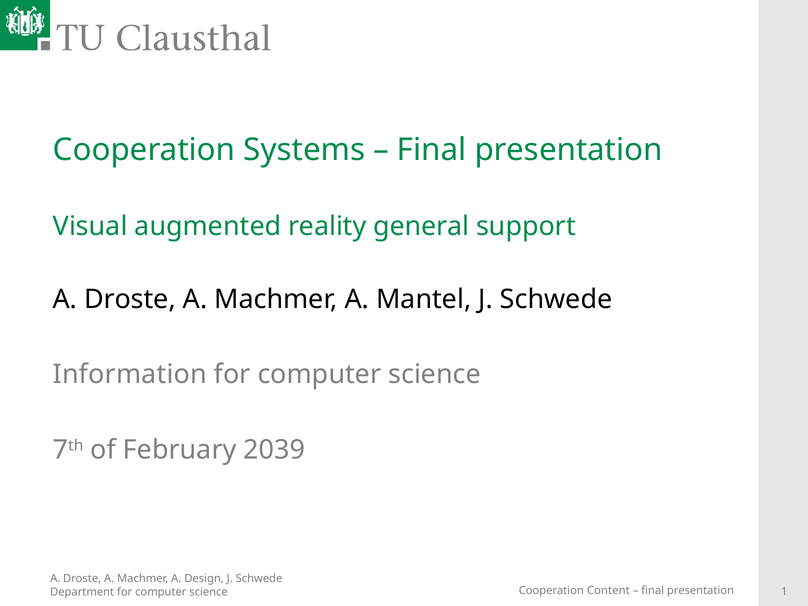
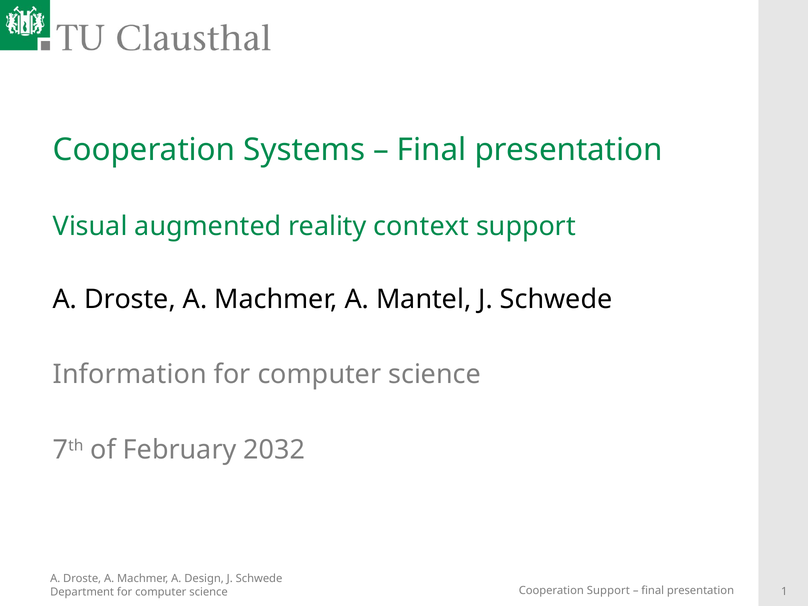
general: general -> context
2039: 2039 -> 2032
Cooperation Content: Content -> Support
